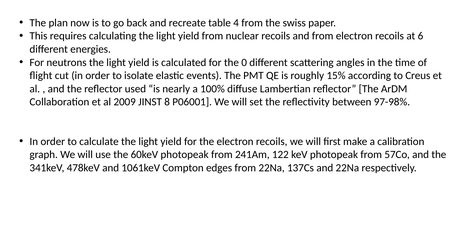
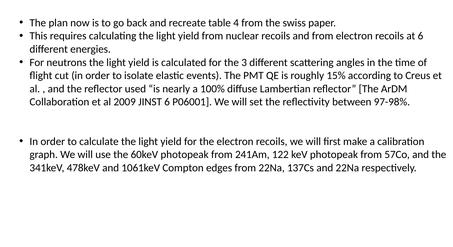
0: 0 -> 3
JINST 8: 8 -> 6
